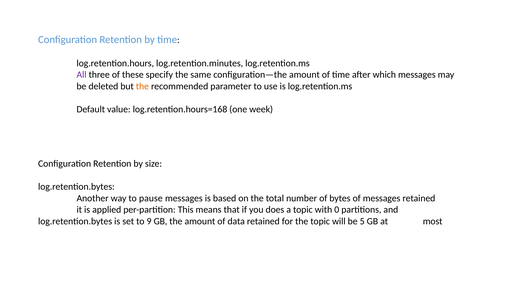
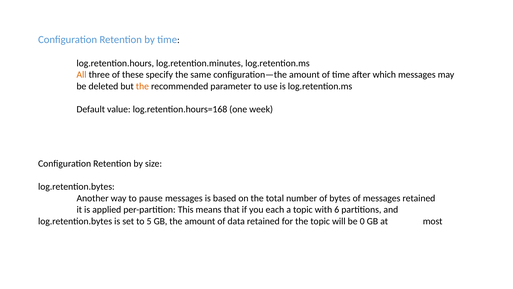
All colour: purple -> orange
does: does -> each
0: 0 -> 6
9: 9 -> 5
5: 5 -> 0
